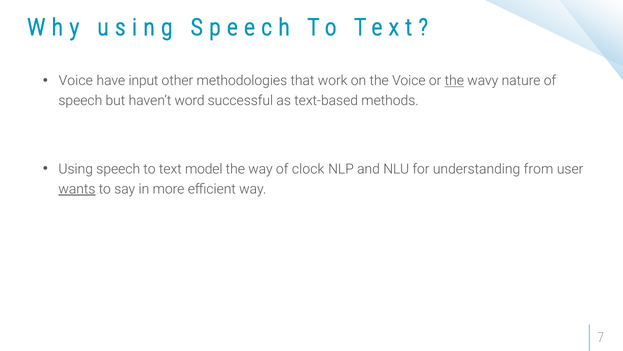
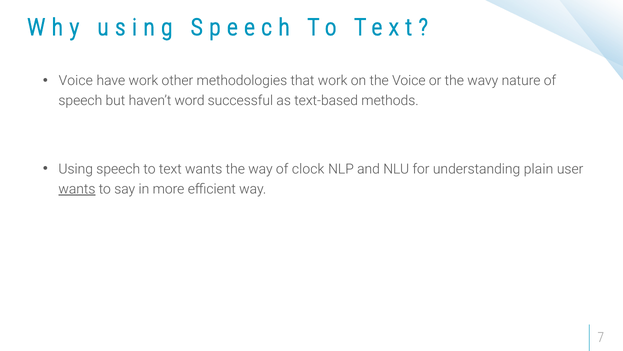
have input: input -> work
the at (454, 81) underline: present -> none
text model: model -> wants
from: from -> plain
